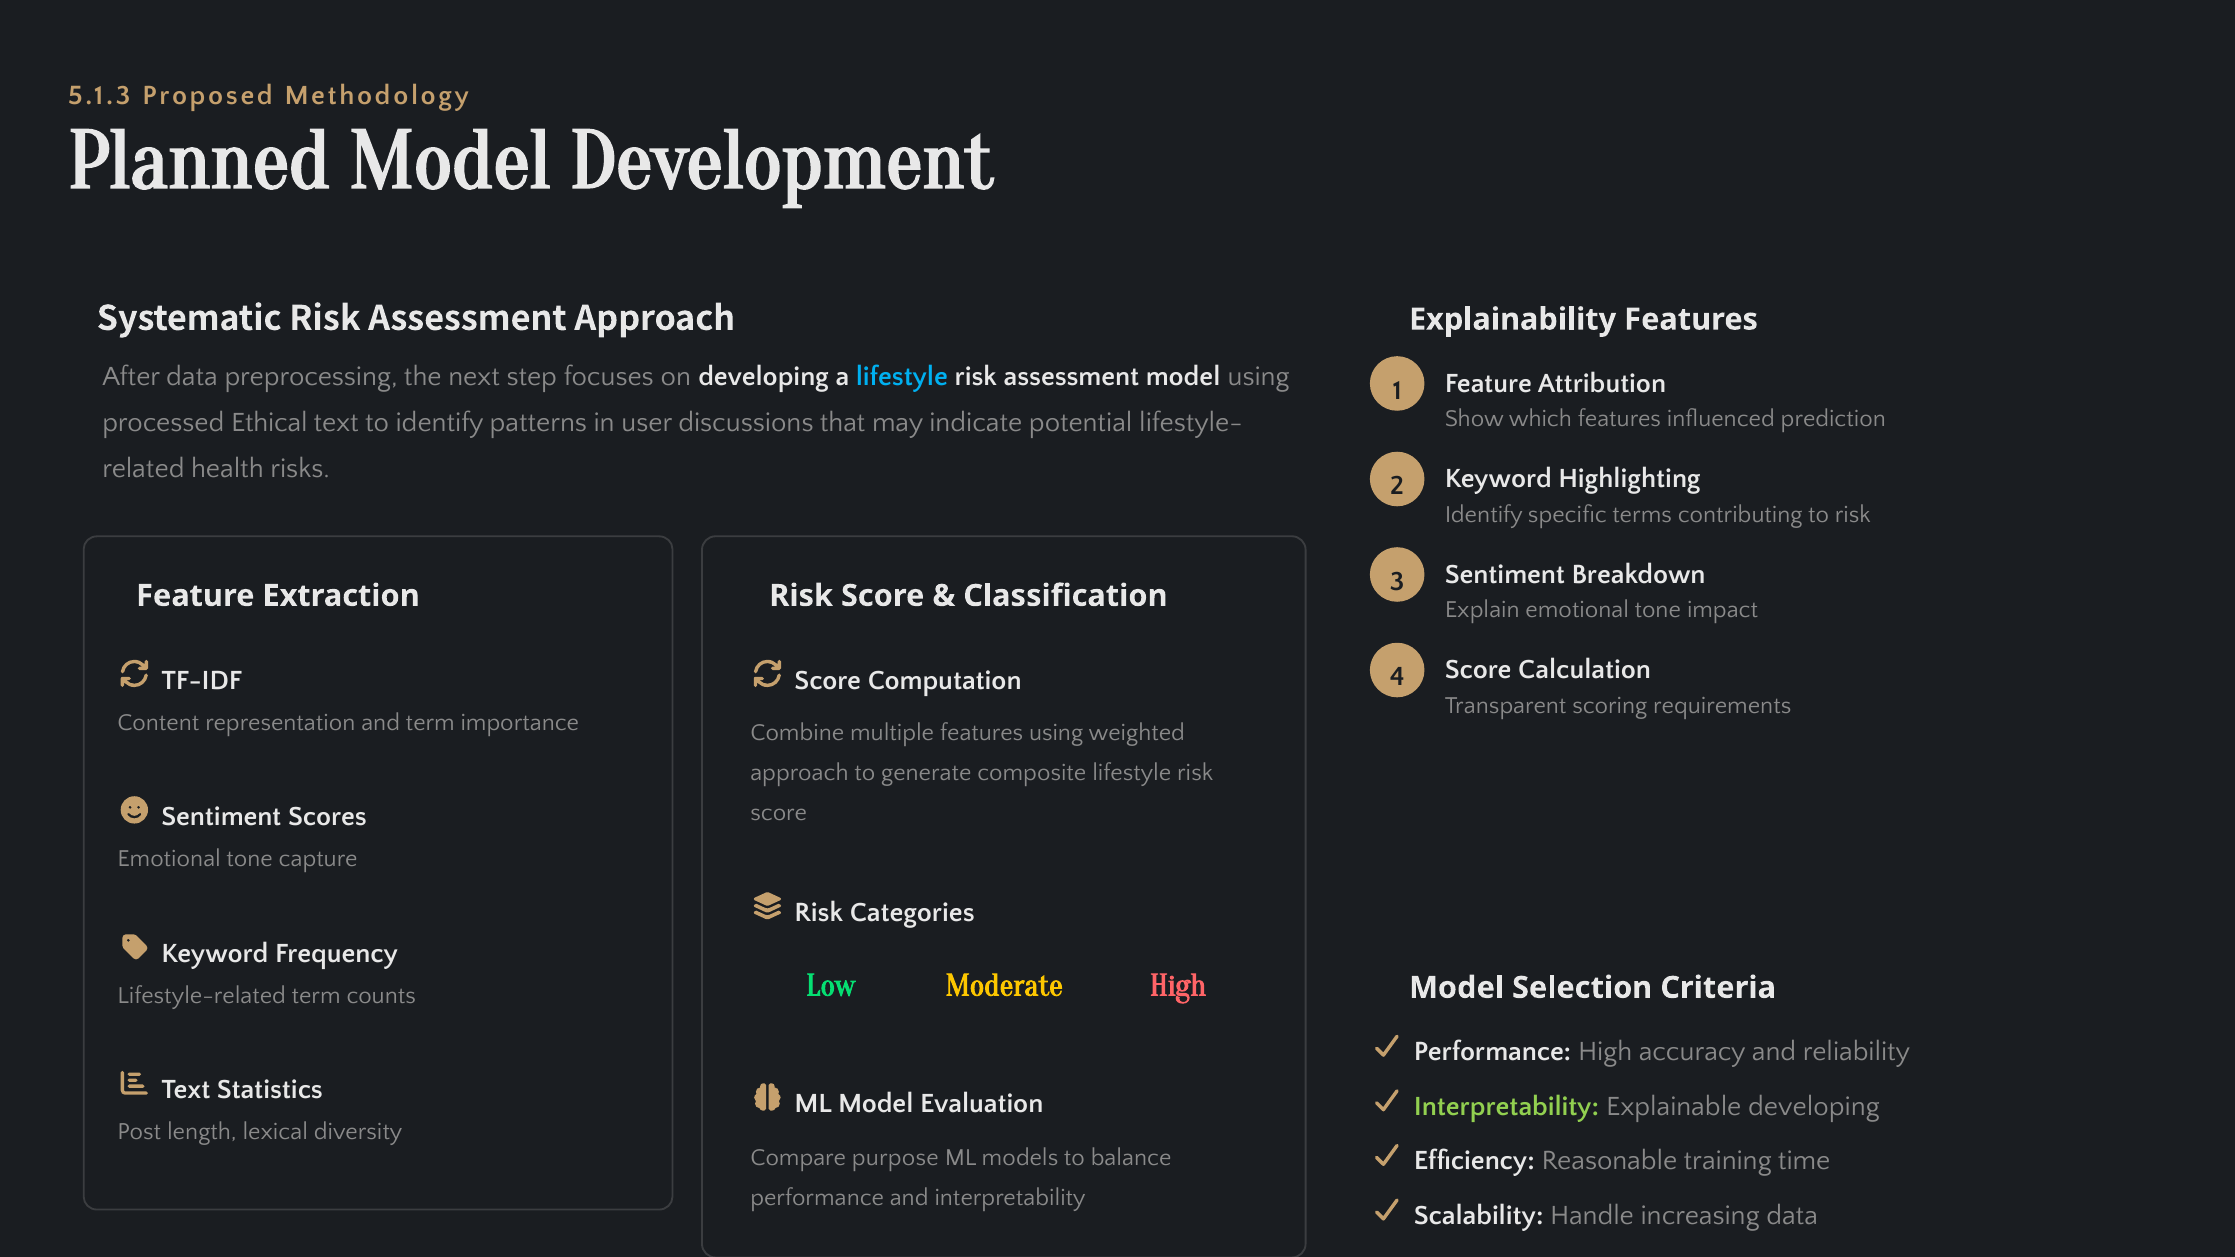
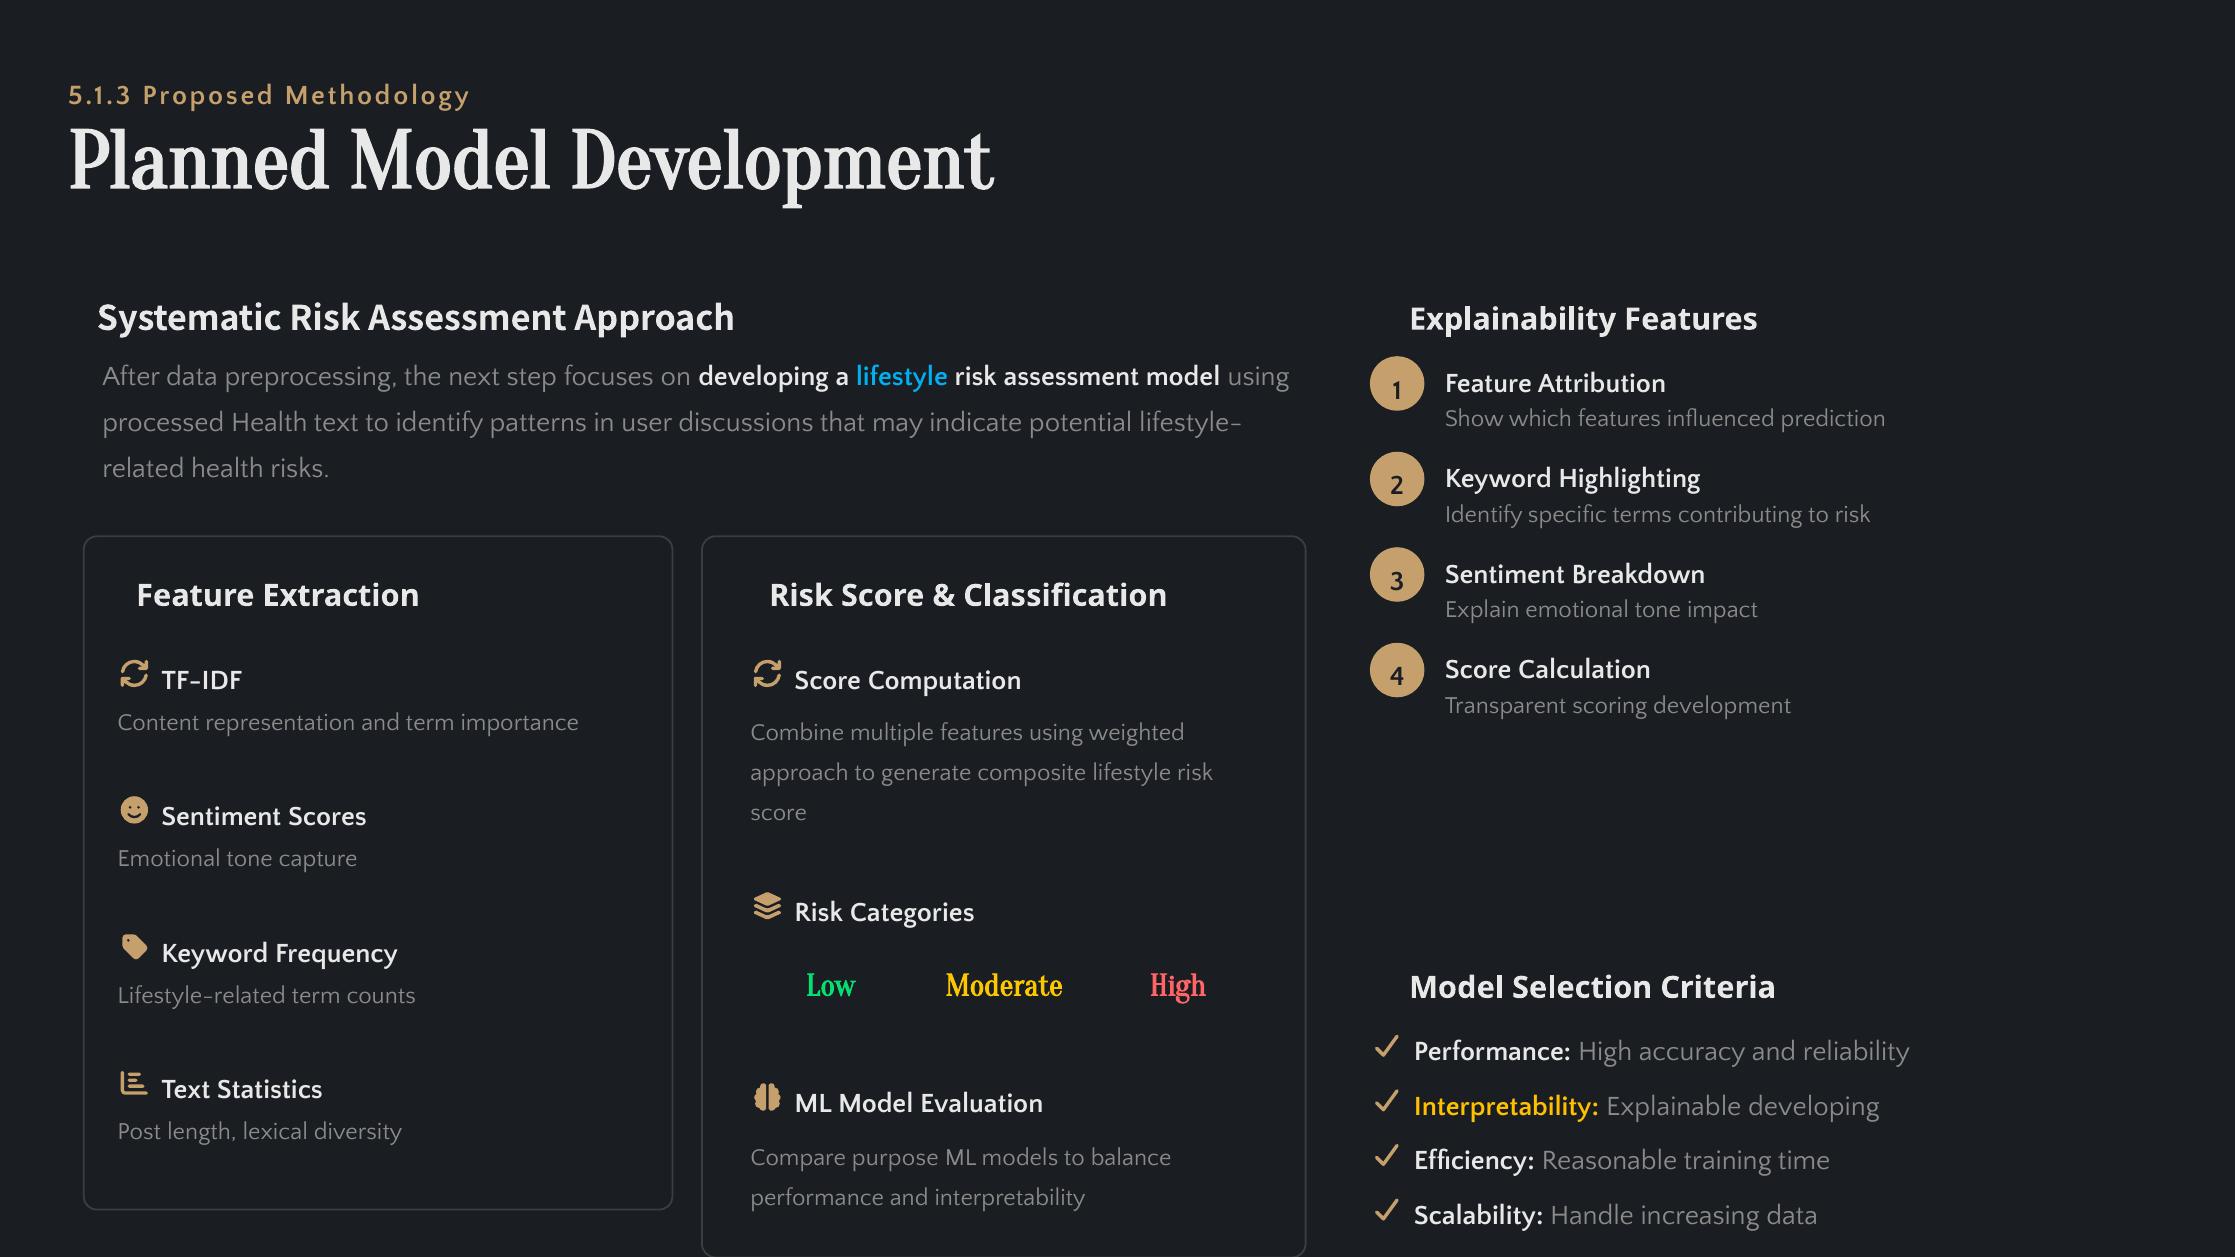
processed Ethical: Ethical -> Health
scoring requirements: requirements -> development
Interpretability at (1507, 1106) colour: light green -> yellow
